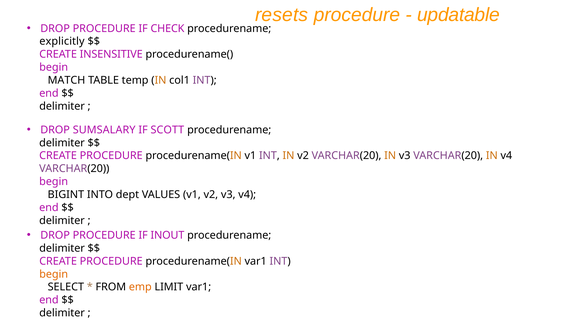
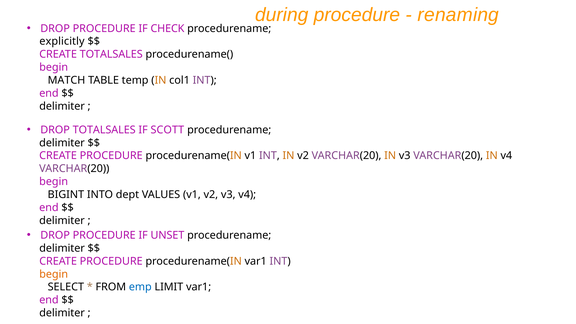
resets: resets -> during
updatable: updatable -> renaming
CREATE INSENSITIVE: INSENSITIVE -> TOTALSALES
DROP SUMSALARY: SUMSALARY -> TOTALSALES
INOUT: INOUT -> UNSET
emp colour: orange -> blue
